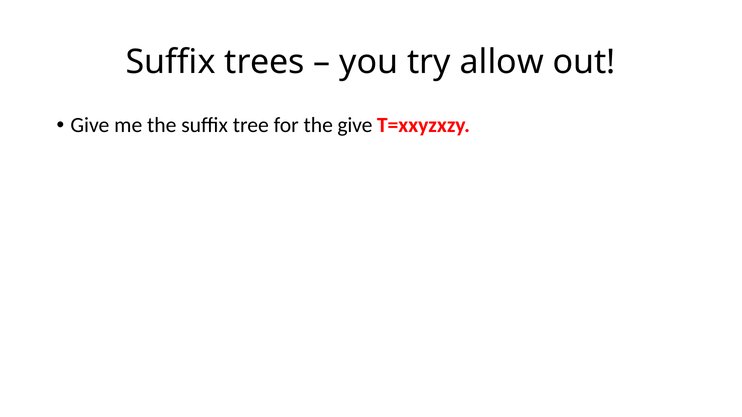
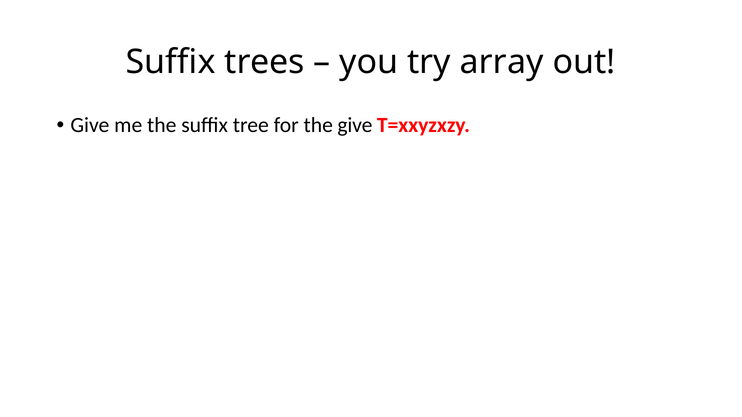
allow: allow -> array
